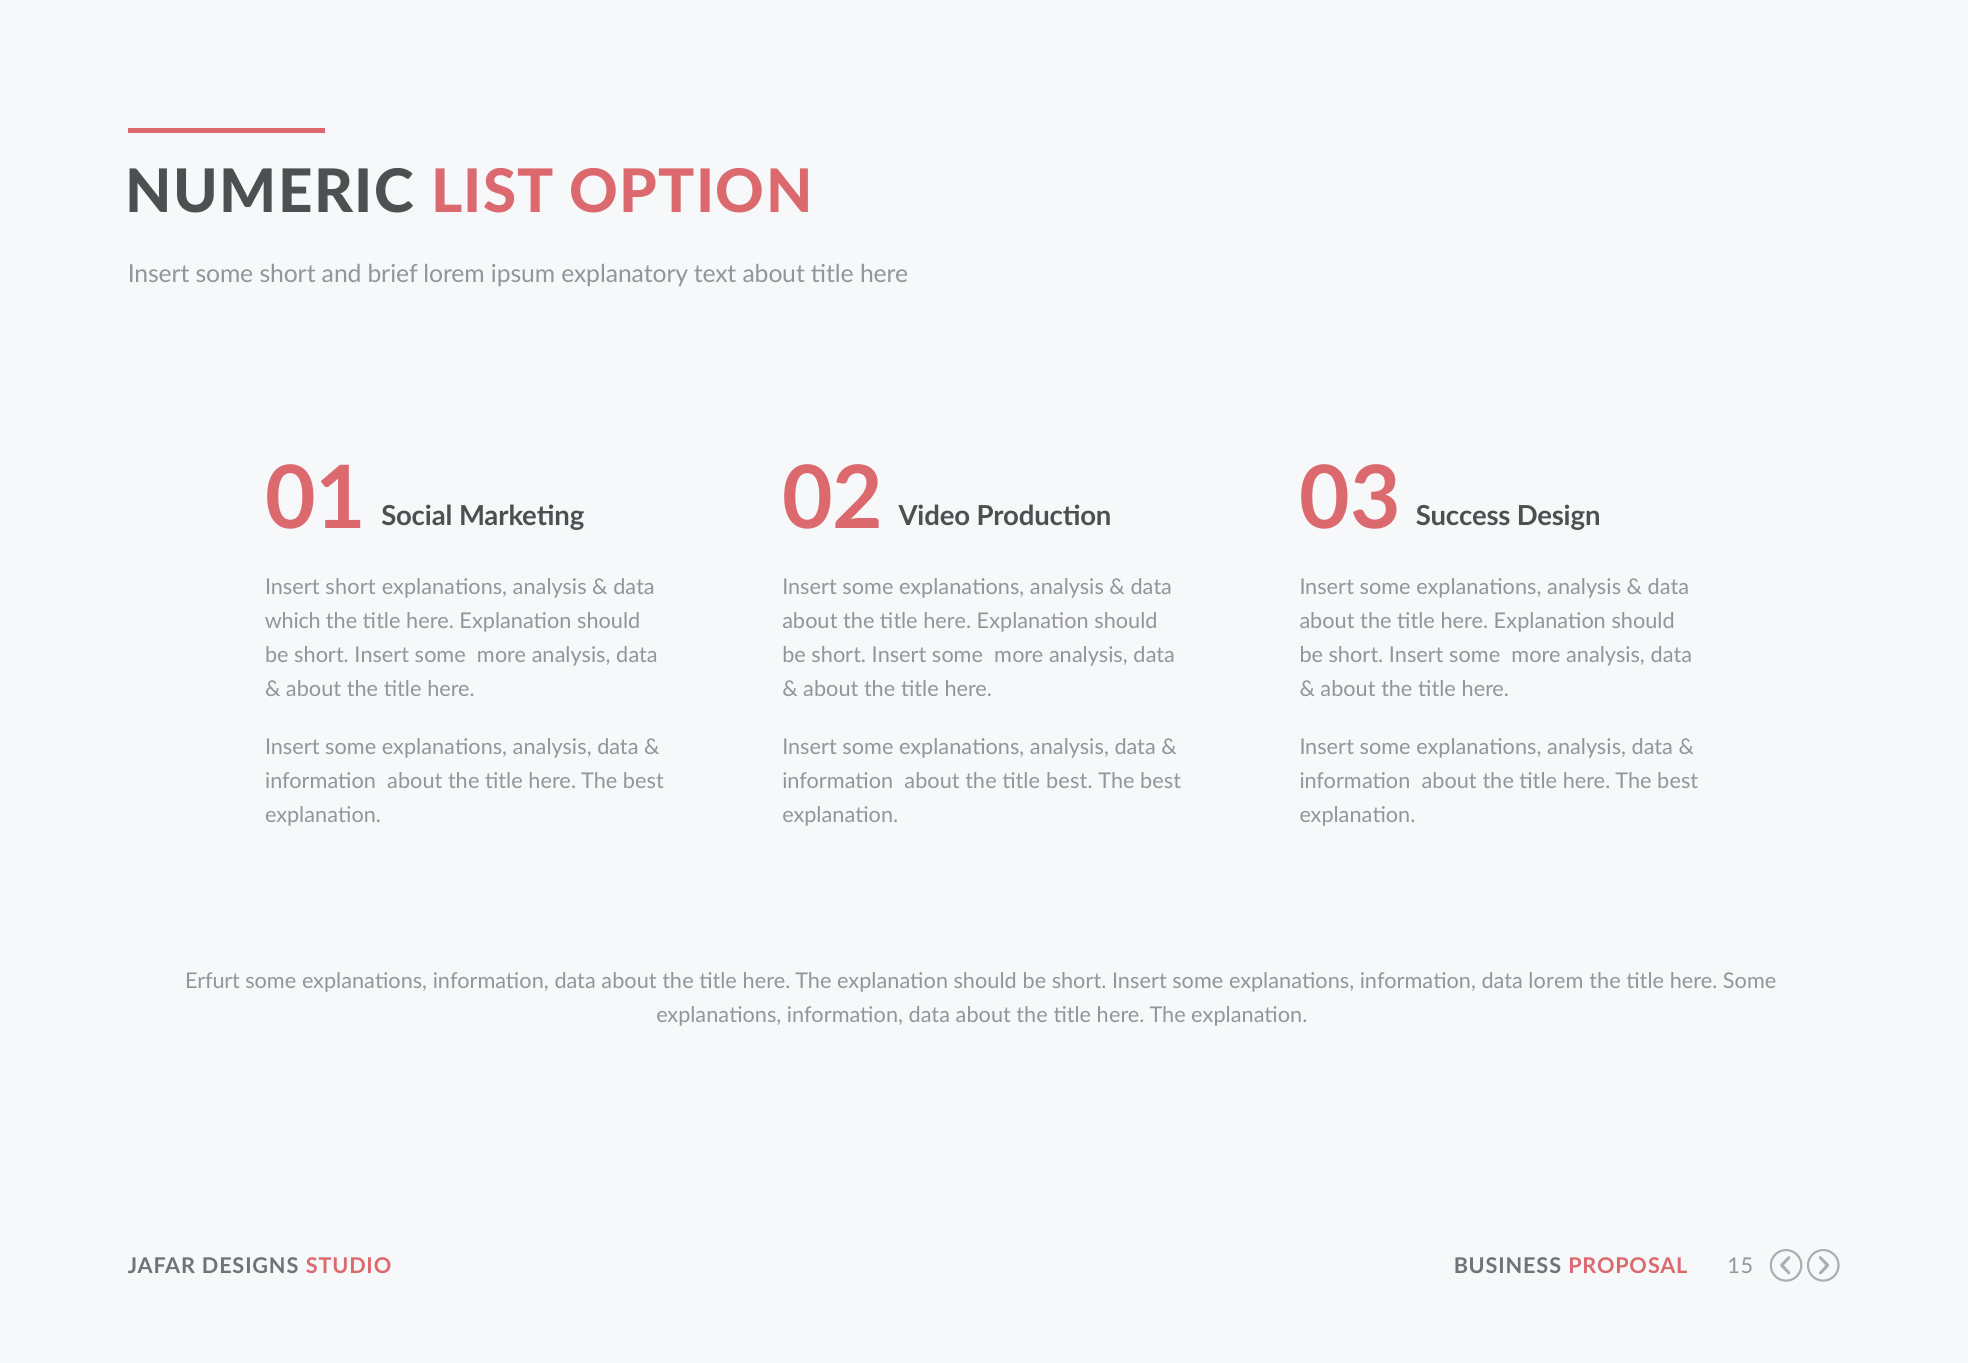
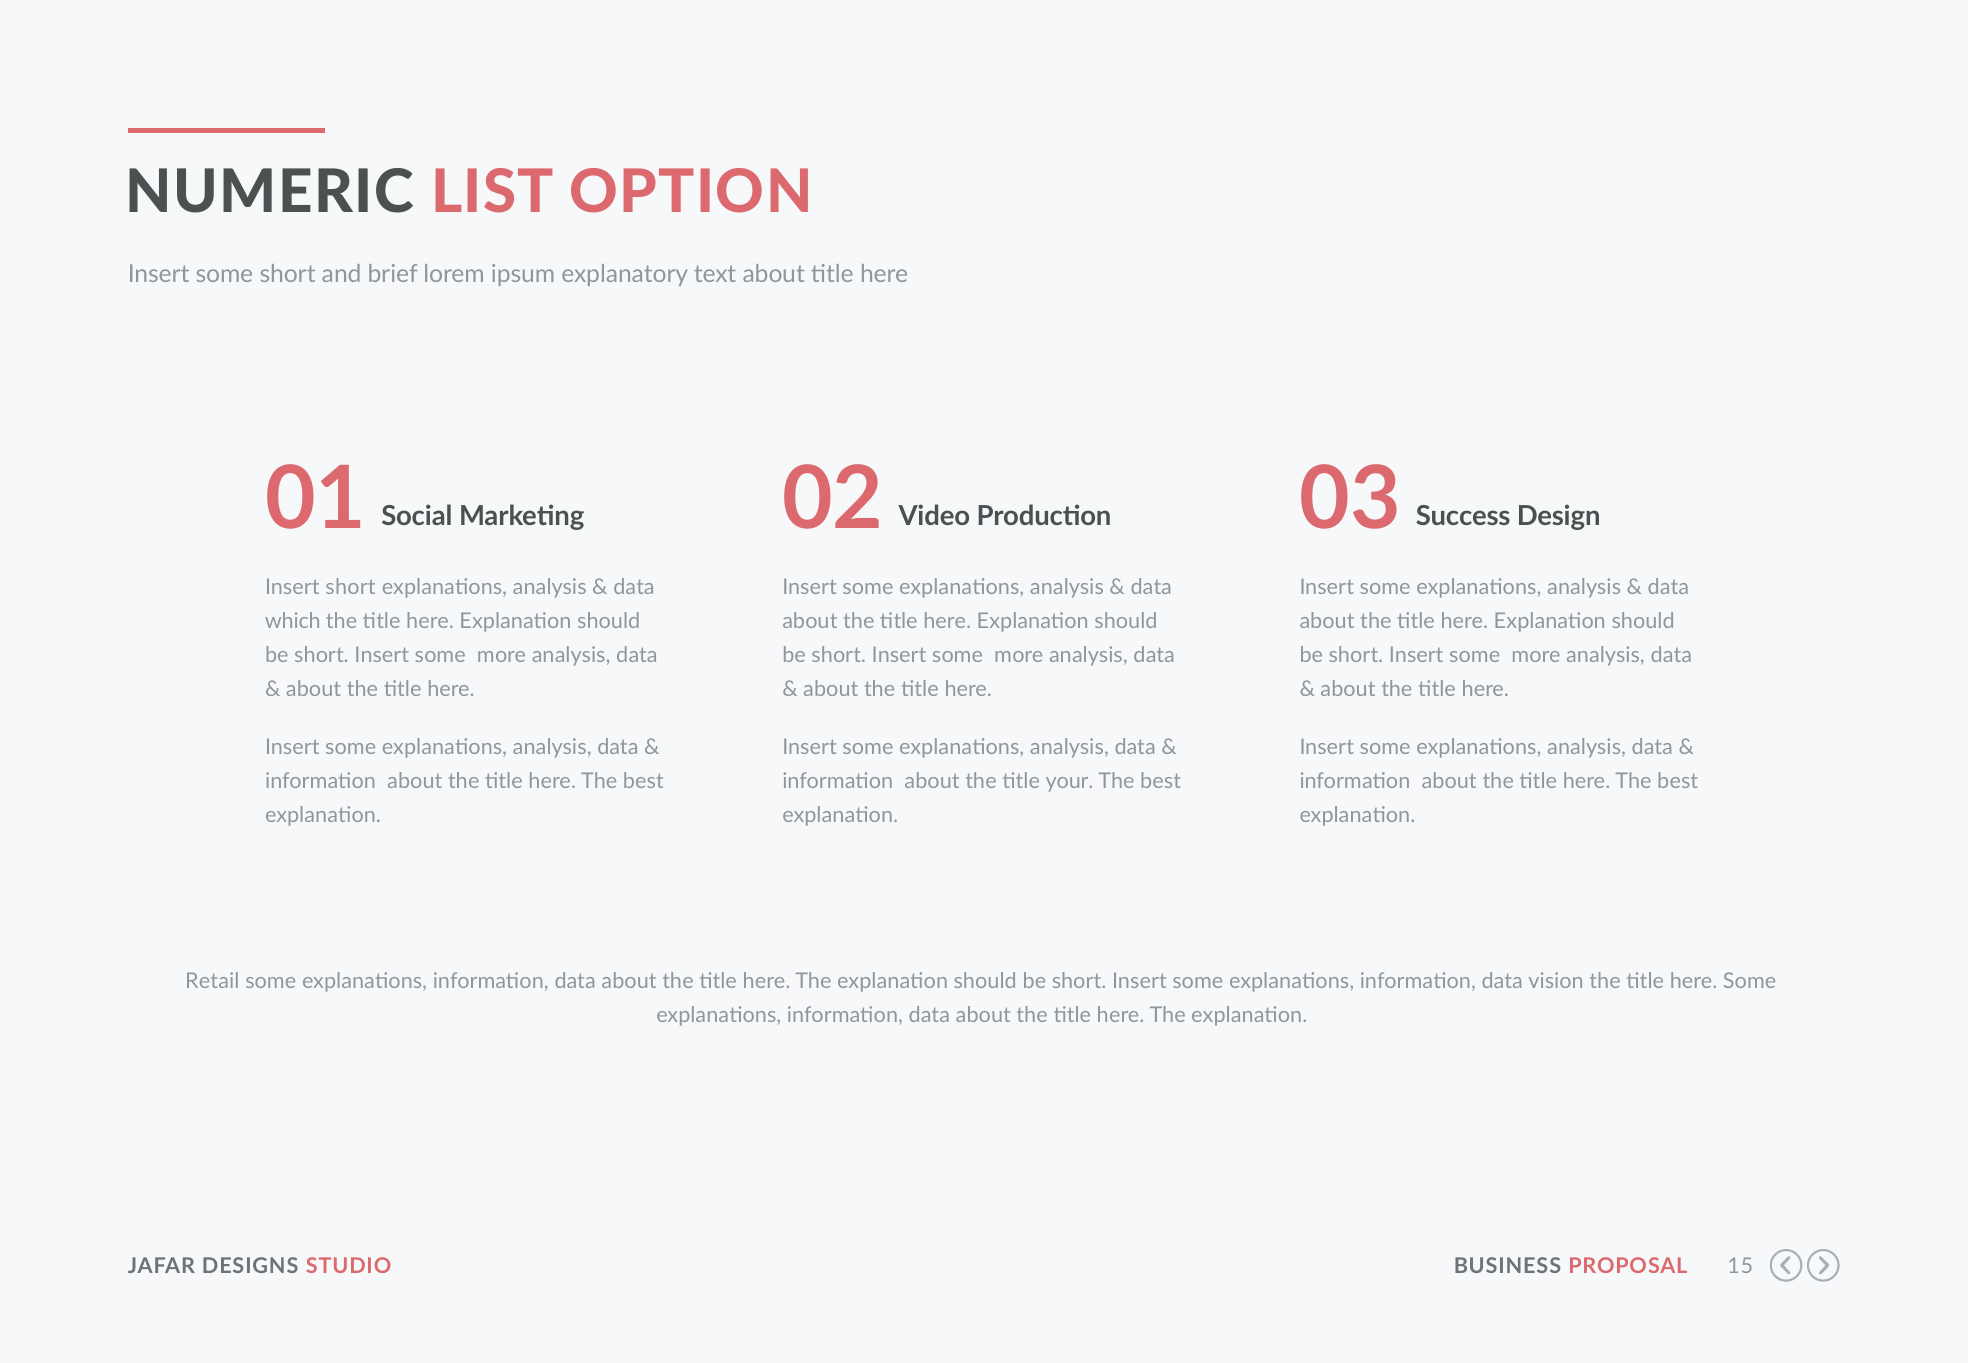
title best: best -> your
Erfurt: Erfurt -> Retail
data lorem: lorem -> vision
